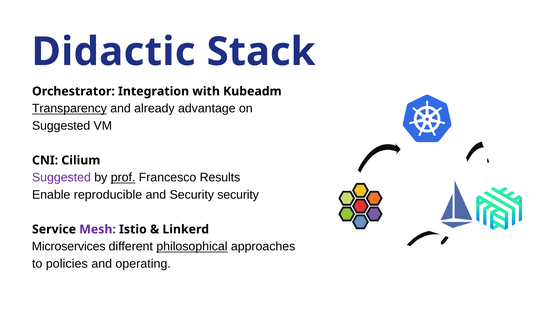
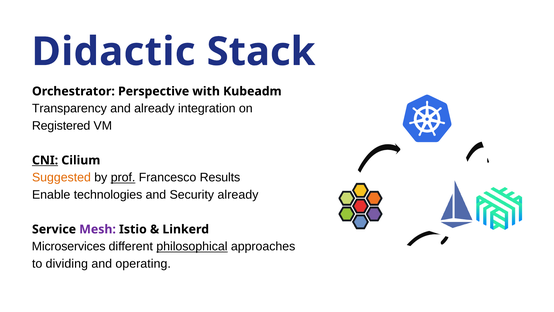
Integration: Integration -> Perspective
Transparency underline: present -> none
advantage: advantage -> integration
Suggested at (61, 126): Suggested -> Registered
CNI underline: none -> present
Suggested at (61, 177) colour: purple -> orange
reproducible: reproducible -> technologies
Security security: security -> already
policies: policies -> dividing
